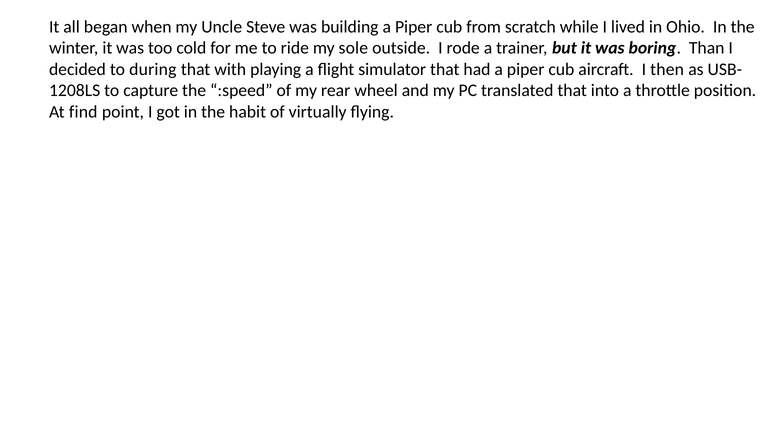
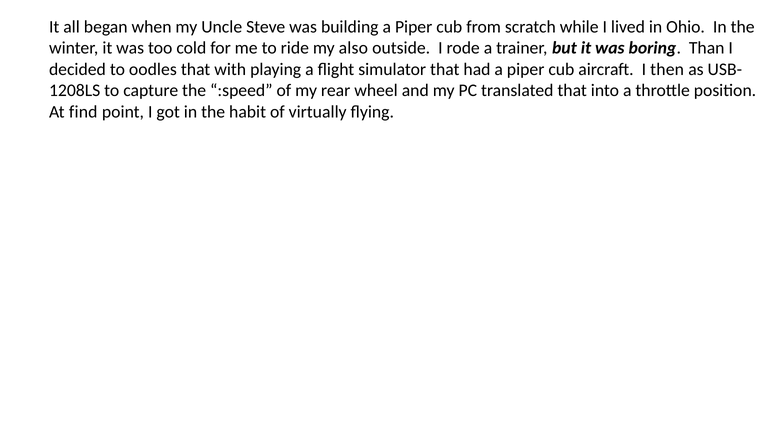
sole: sole -> also
during: during -> oodles
